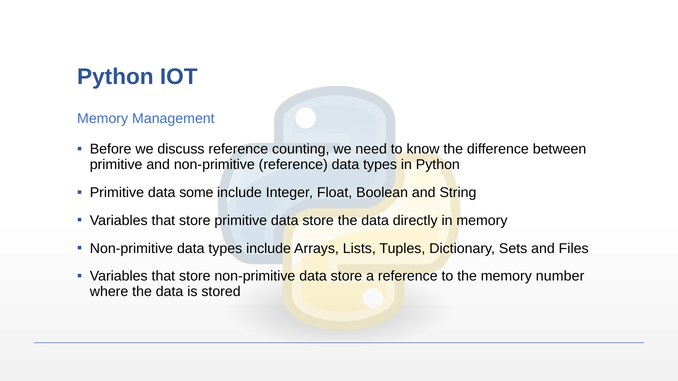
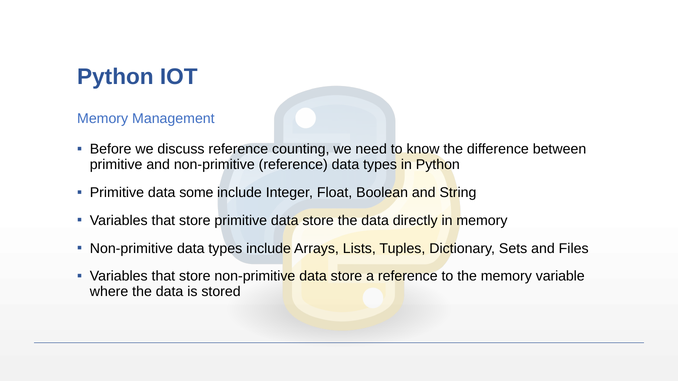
number: number -> variable
